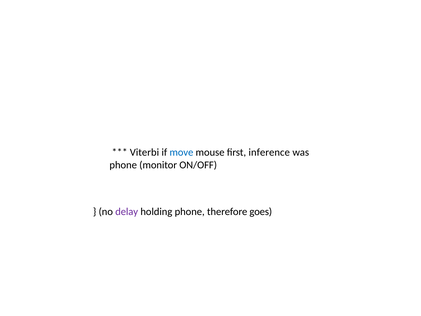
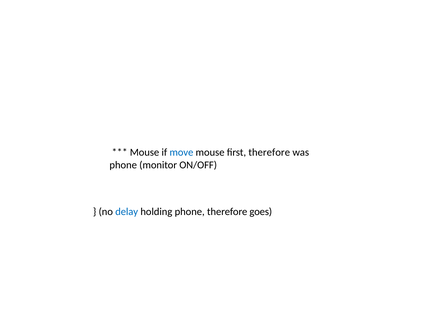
Viterbi at (144, 152): Viterbi -> Mouse
first inference: inference -> therefore
delay colour: purple -> blue
